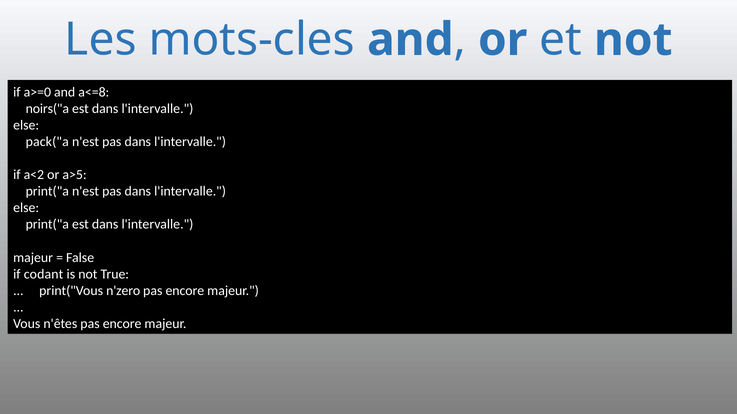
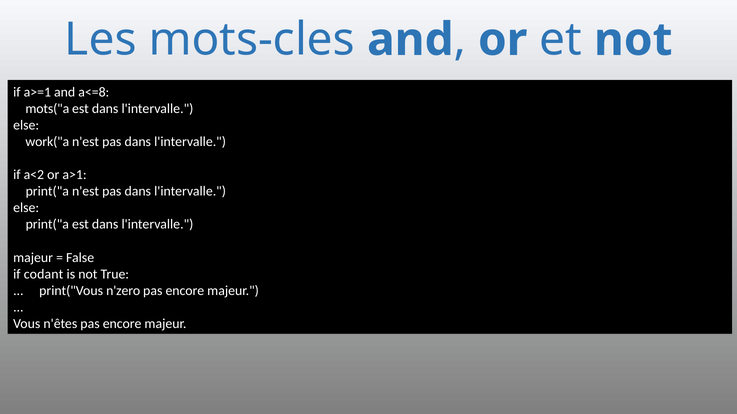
a>=0: a>=0 -> a>=1
noirs("a: noirs("a -> mots("a
pack("a: pack("a -> work("a
a>5: a>5 -> a>1
